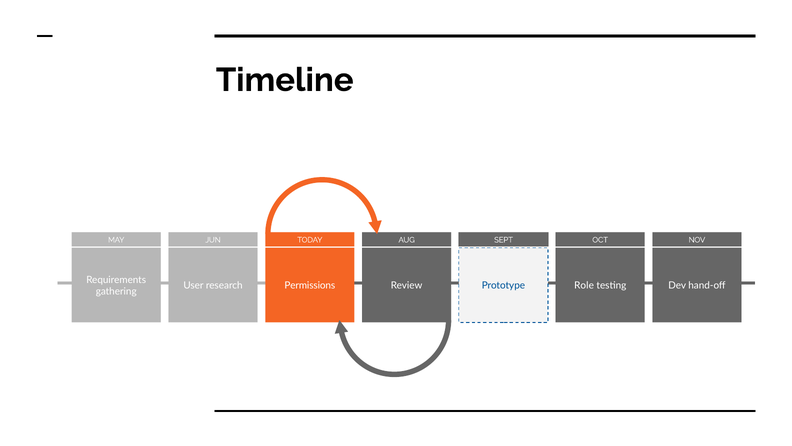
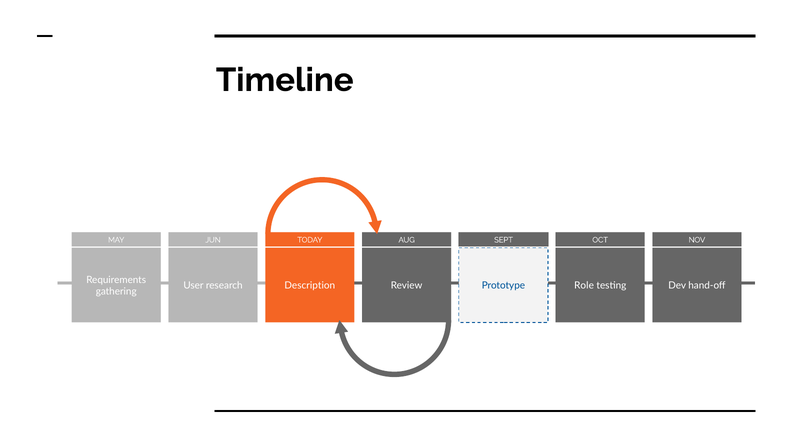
Permissions: Permissions -> Description
